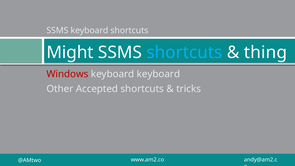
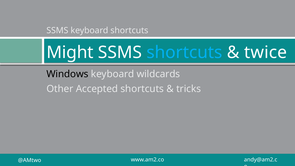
thing: thing -> twice
Windows colour: red -> black
keyboard keyboard: keyboard -> wildcards
